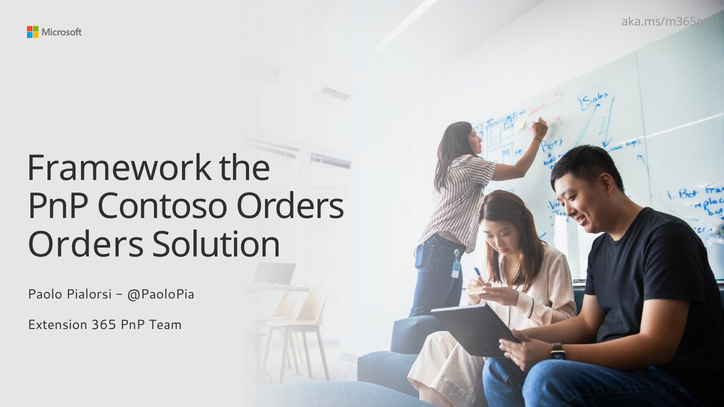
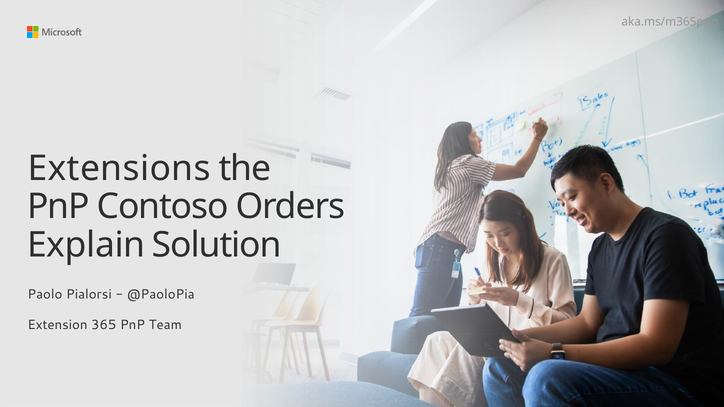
Framework: Framework -> Extensions
Orders at (86, 245): Orders -> Explain
